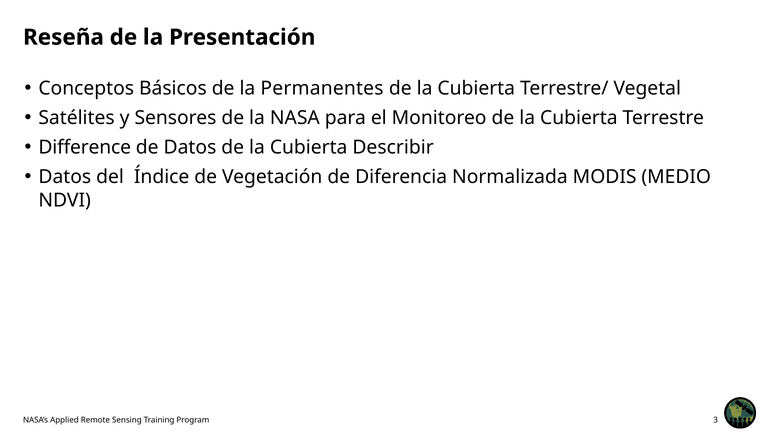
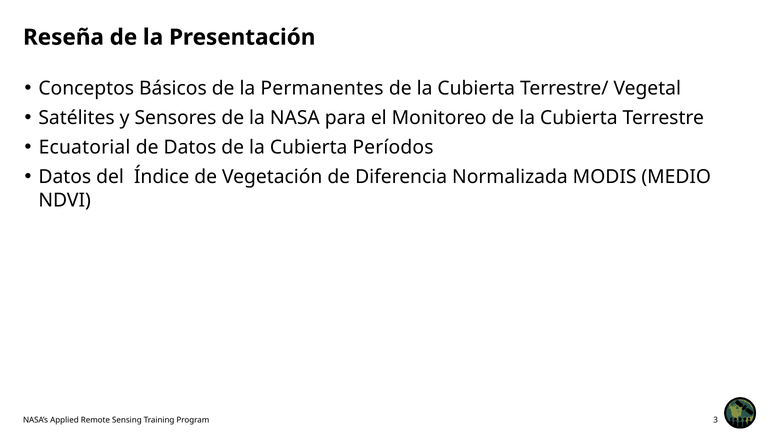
Difference: Difference -> Ecuatorial
Describir: Describir -> Períodos
